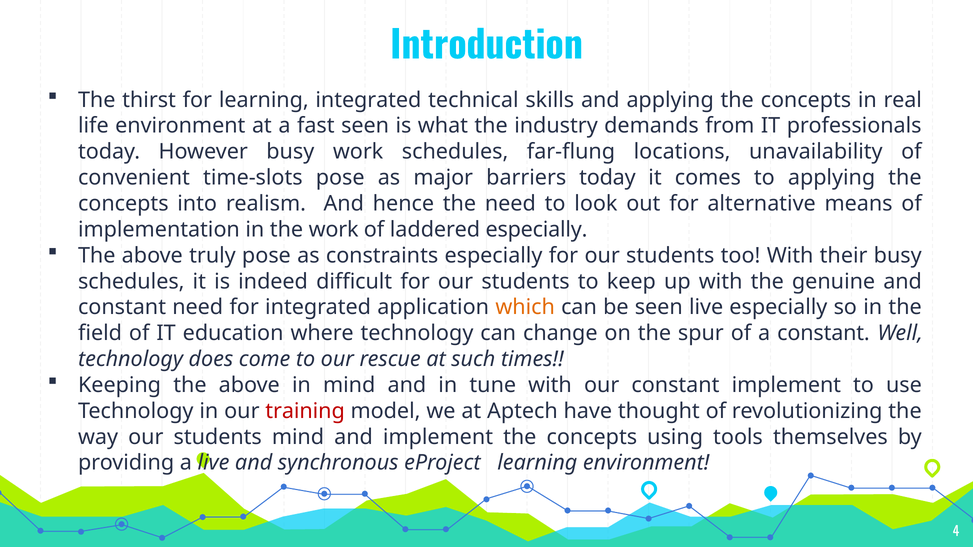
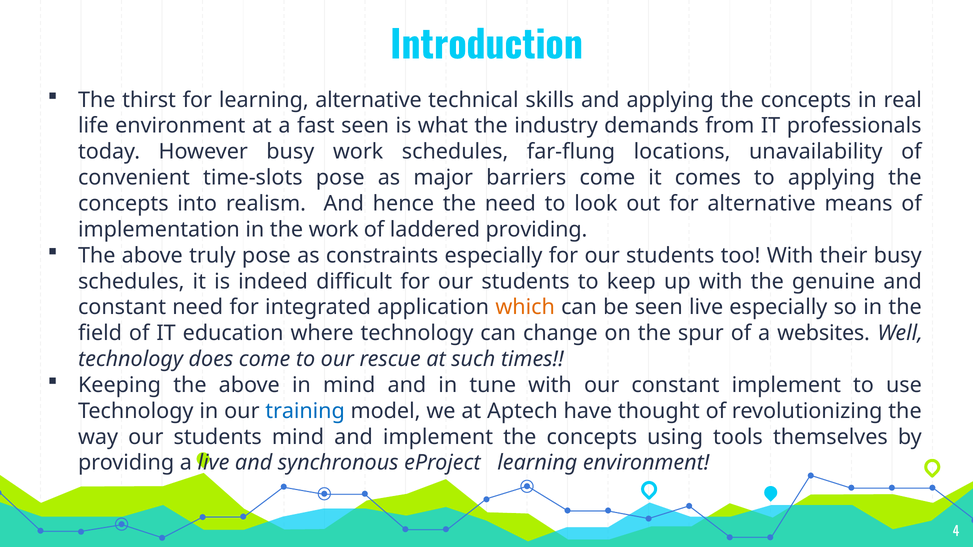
learning integrated: integrated -> alternative
barriers today: today -> come
laddered especially: especially -> providing
a constant: constant -> websites
training colour: red -> blue
